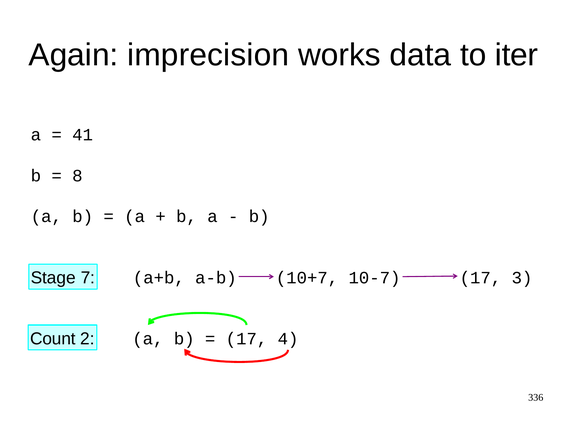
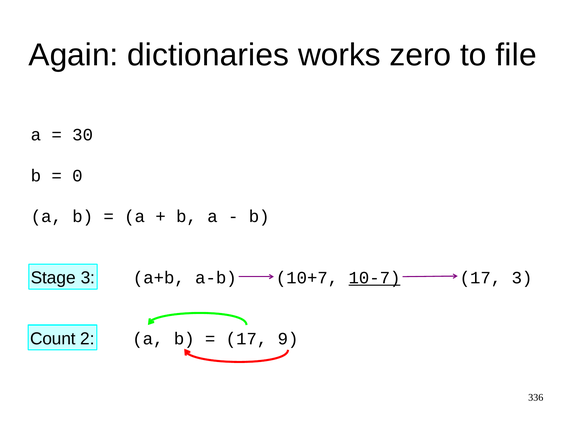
imprecision: imprecision -> dictionaries
data: data -> zero
iter: iter -> file
41: 41 -> 30
8: 8 -> 0
Stage 7: 7 -> 3
10-7 underline: none -> present
4: 4 -> 9
